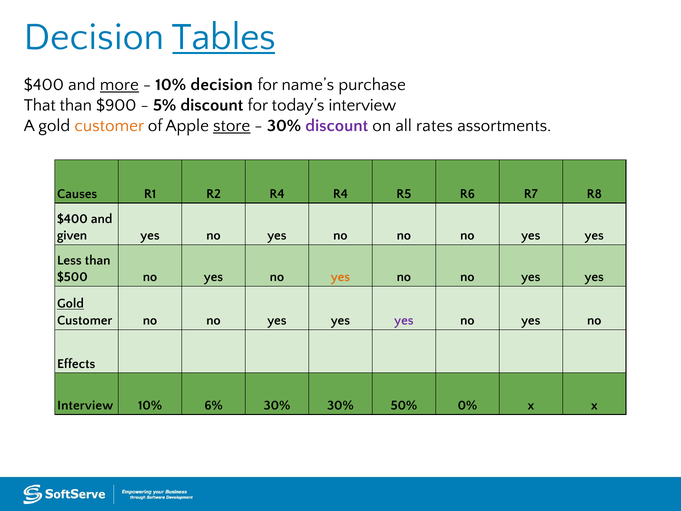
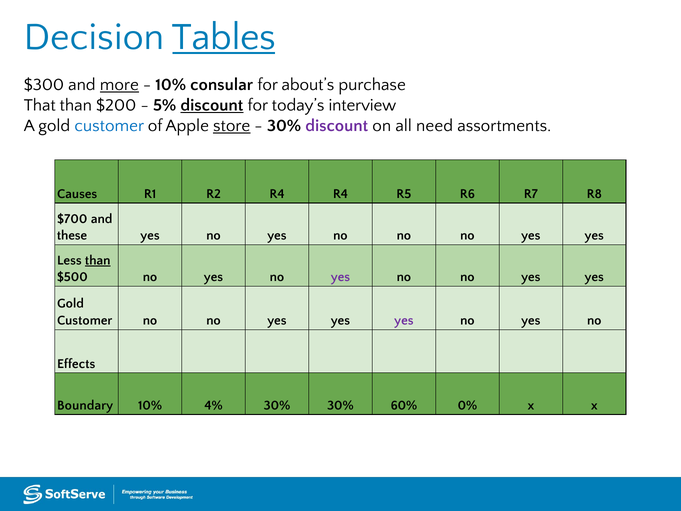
$400 at (44, 85): $400 -> $300
10% decision: decision -> consular
name’s: name’s -> about’s
$900: $900 -> $200
discount at (212, 105) underline: none -> present
customer at (109, 125) colour: orange -> blue
rates: rates -> need
$400 at (72, 219): $400 -> $700
given: given -> these
than at (98, 260) underline: none -> present
yes at (340, 277) colour: orange -> purple
Gold at (70, 303) underline: present -> none
Interview at (85, 405): Interview -> Boundary
6%: 6% -> 4%
50%: 50% -> 60%
